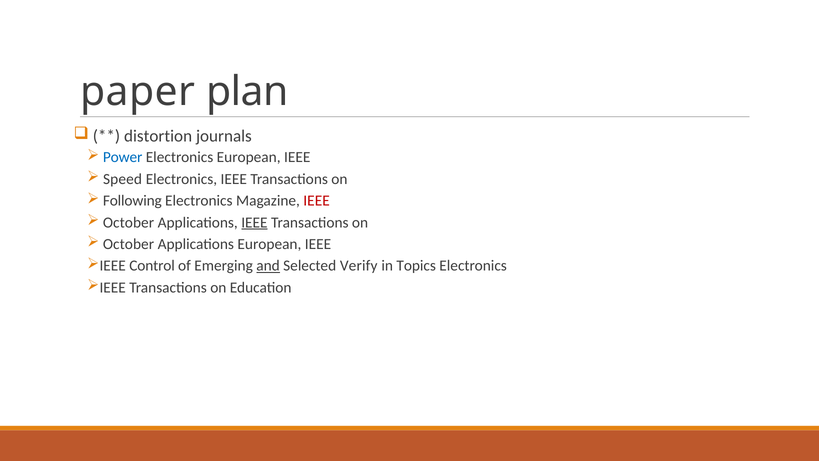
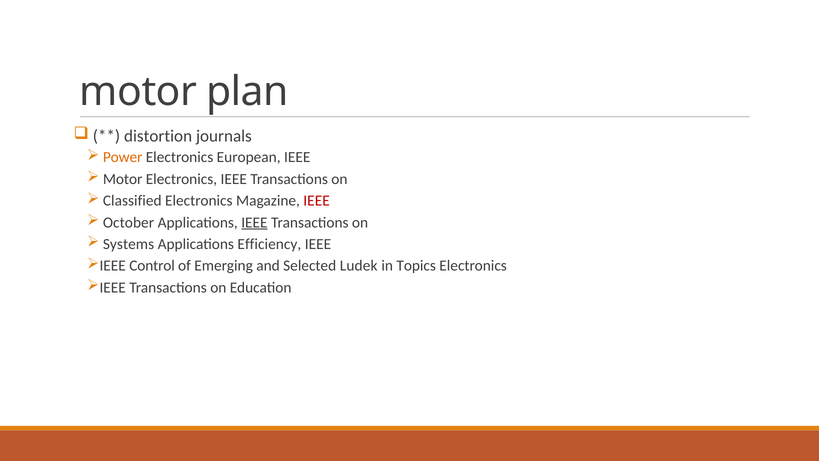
paper at (138, 92): paper -> motor
Power colour: blue -> orange
Speed at (123, 179): Speed -> Motor
Following: Following -> Classified
October at (129, 244): October -> Systems
Applications European: European -> Efficiency
and underline: present -> none
Verify: Verify -> Ludek
